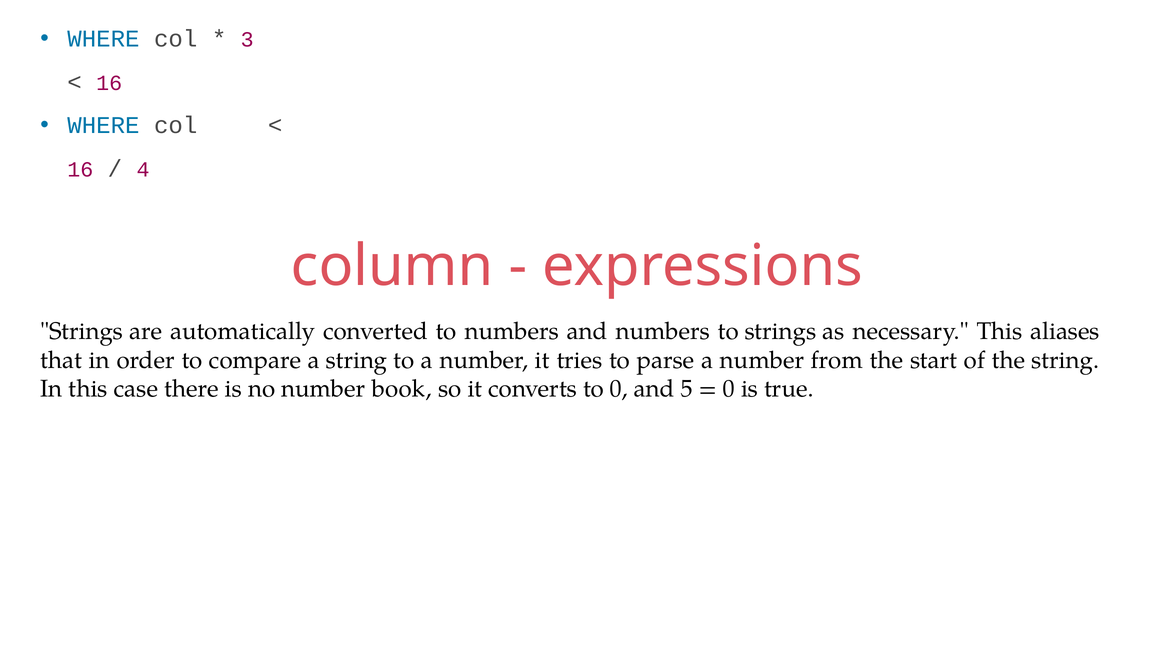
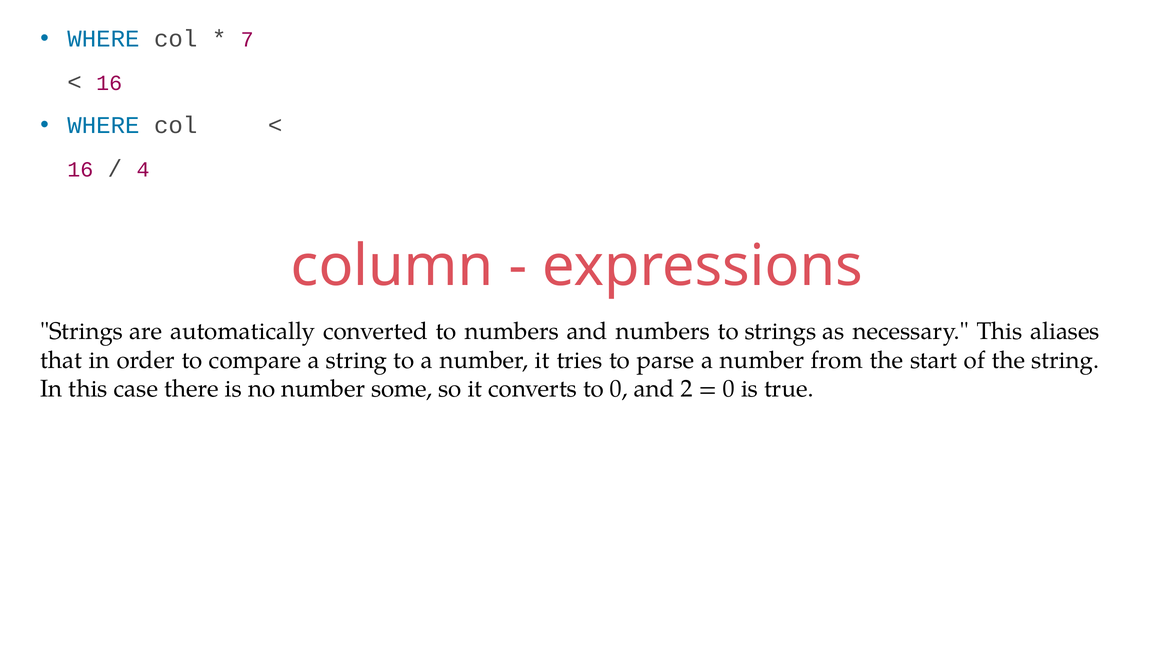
3: 3 -> 7
book: book -> some
5: 5 -> 2
